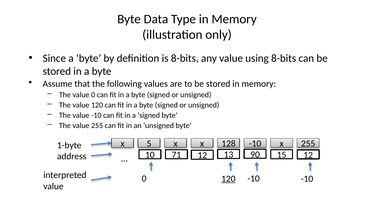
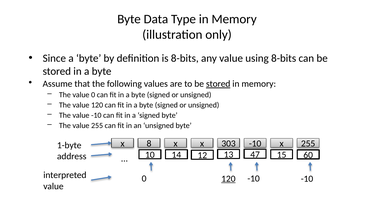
stored at (218, 84) underline: none -> present
5: 5 -> 8
128: 128 -> 303
71: 71 -> 14
90: 90 -> 47
15 12: 12 -> 60
